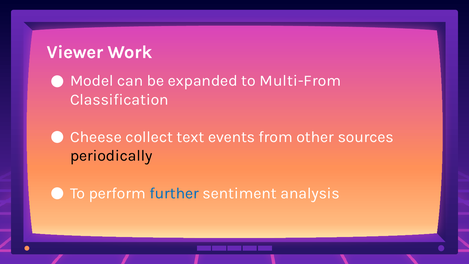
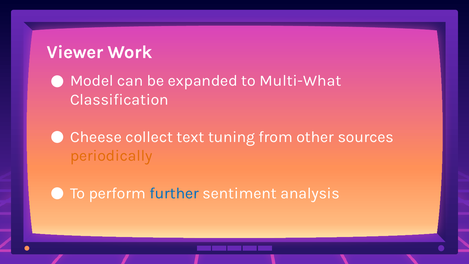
Multi-From: Multi-From -> Multi-What
events: events -> tuning
periodically colour: black -> orange
